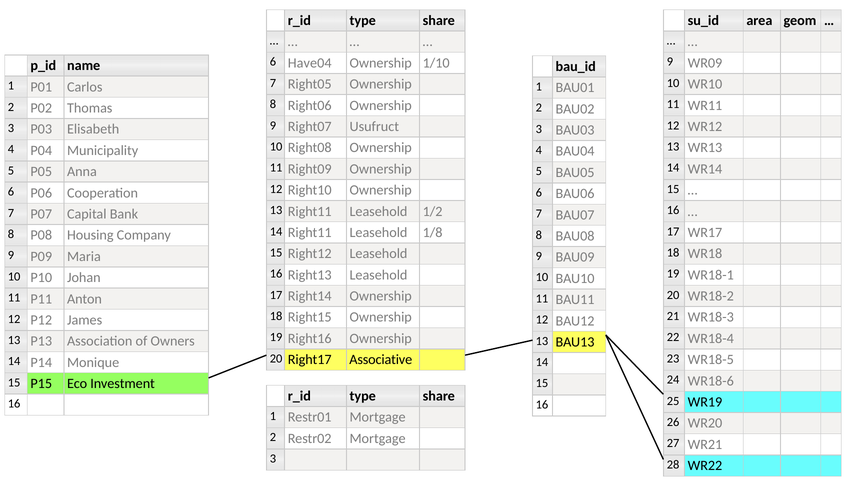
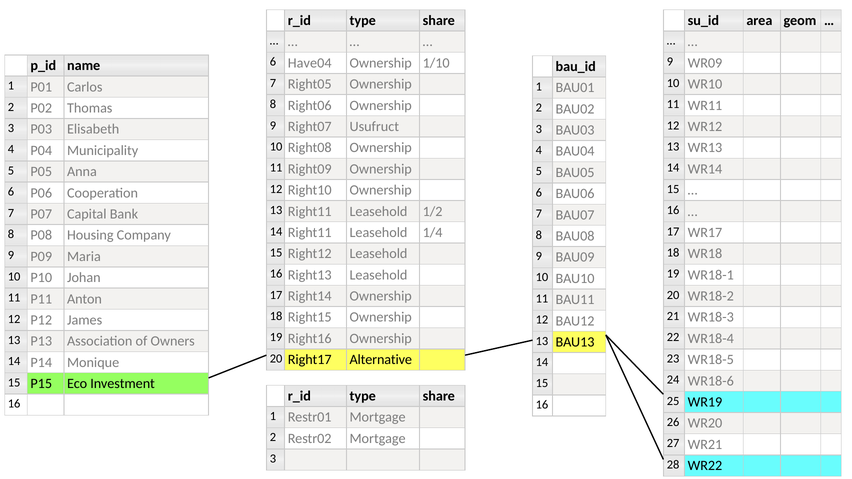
1/8: 1/8 -> 1/4
Associative: Associative -> Alternative
